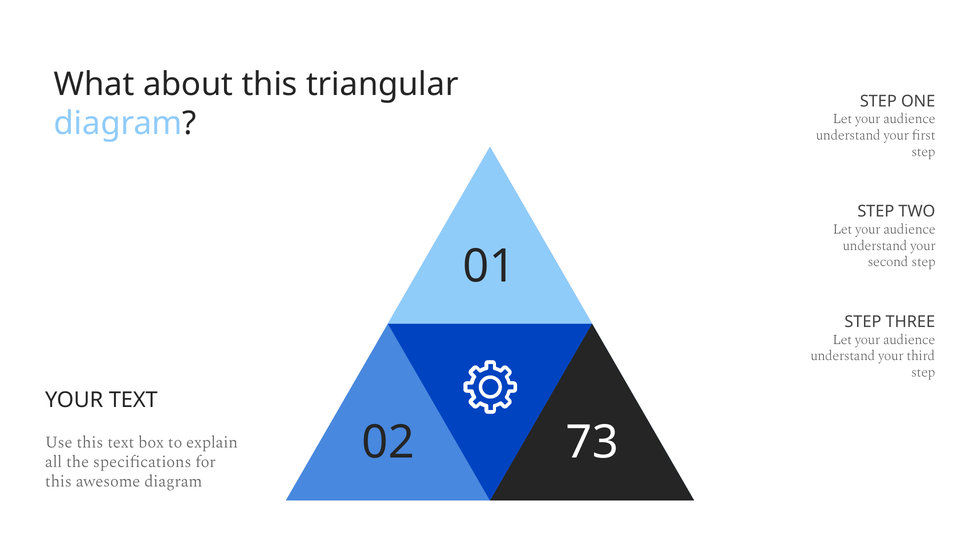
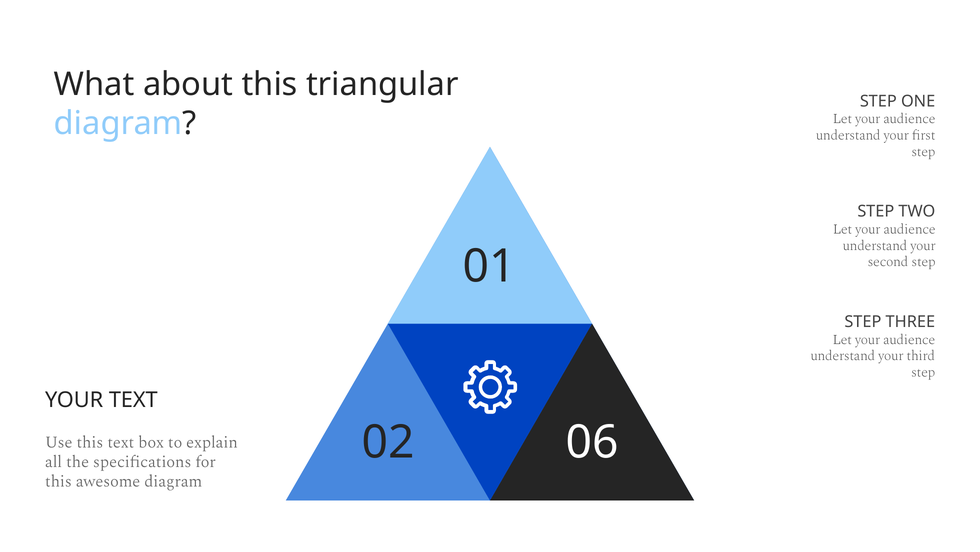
73: 73 -> 06
